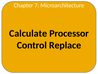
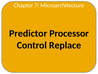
Calculate: Calculate -> Predictor
